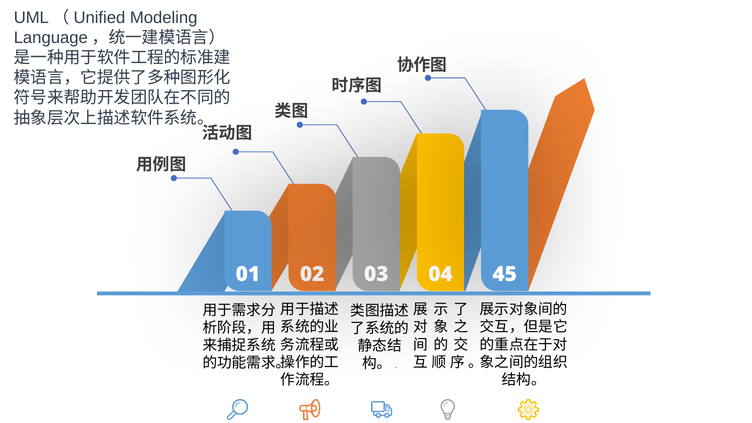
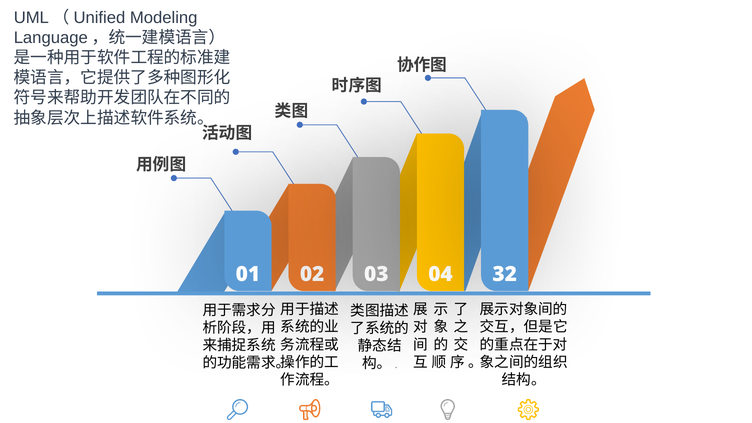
45: 45 -> 32
